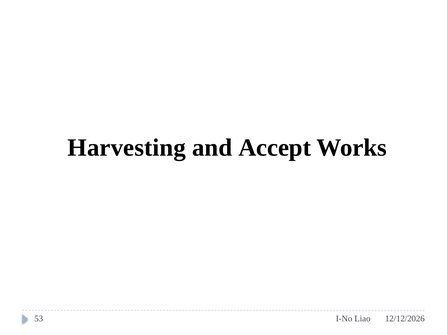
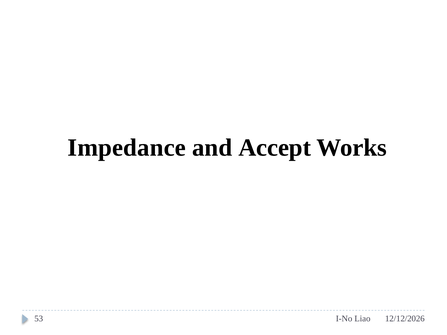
Harvesting: Harvesting -> Impedance
